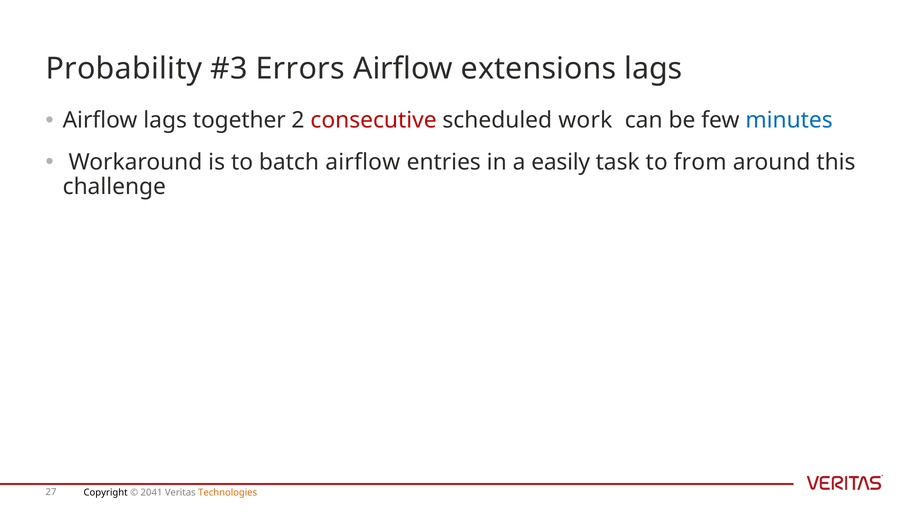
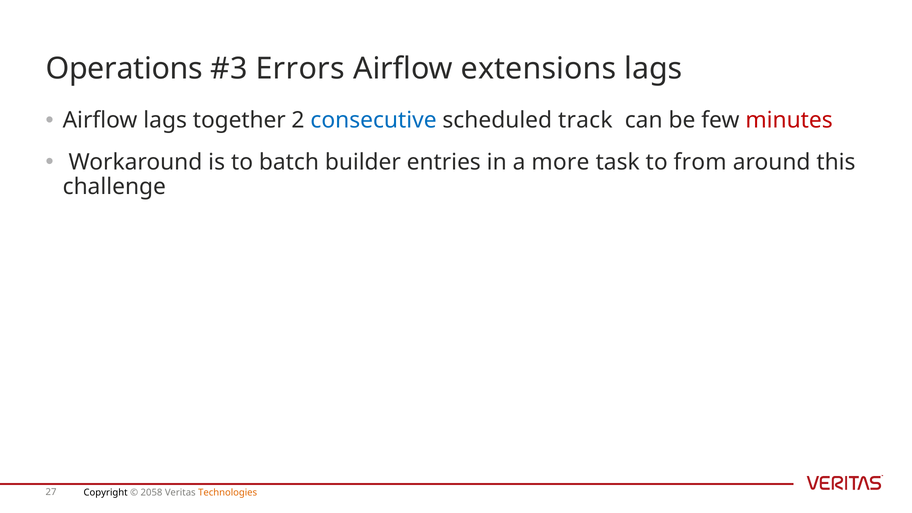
Probability: Probability -> Operations
consecutive colour: red -> blue
work: work -> track
minutes colour: blue -> red
batch airflow: airflow -> builder
easily: easily -> more
2041: 2041 -> 2058
